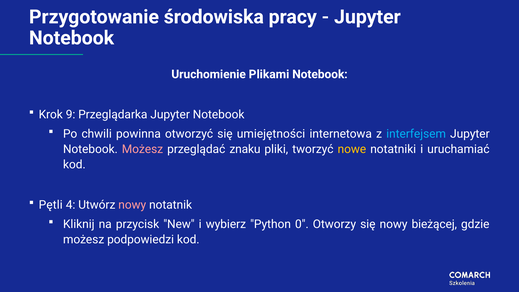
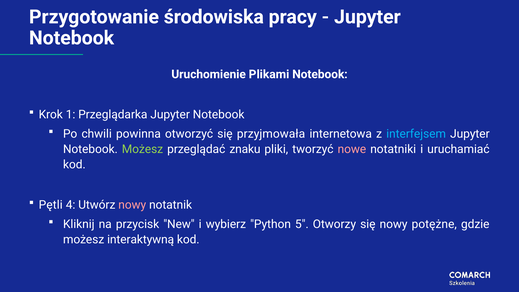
9: 9 -> 1
umiejętności: umiejętności -> przyjmowała
Możesz at (143, 149) colour: pink -> light green
nowe colour: yellow -> pink
0: 0 -> 5
bieżącej: bieżącej -> potężne
podpowiedzi: podpowiedzi -> interaktywną
